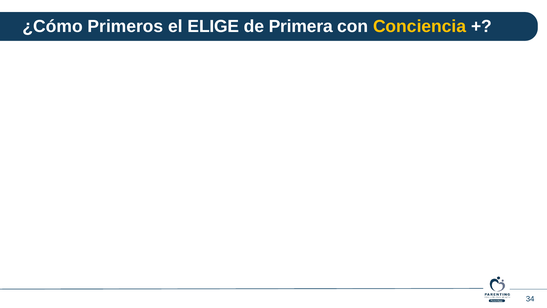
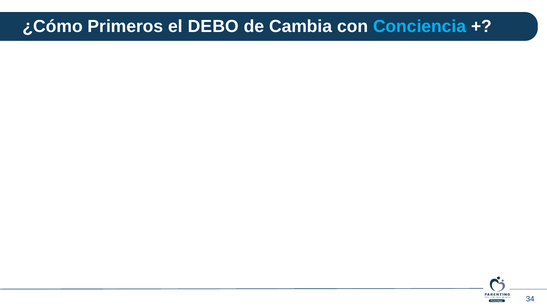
ELIGE: ELIGE -> DEBO
Primera: Primera -> Cambia
Conciencia colour: yellow -> light blue
